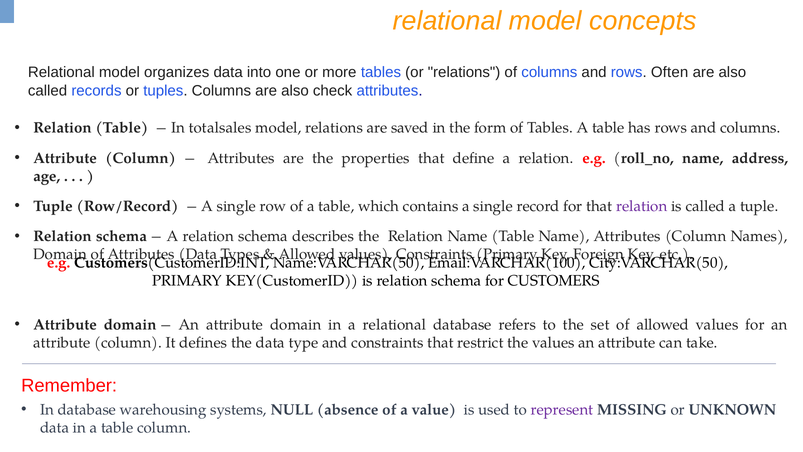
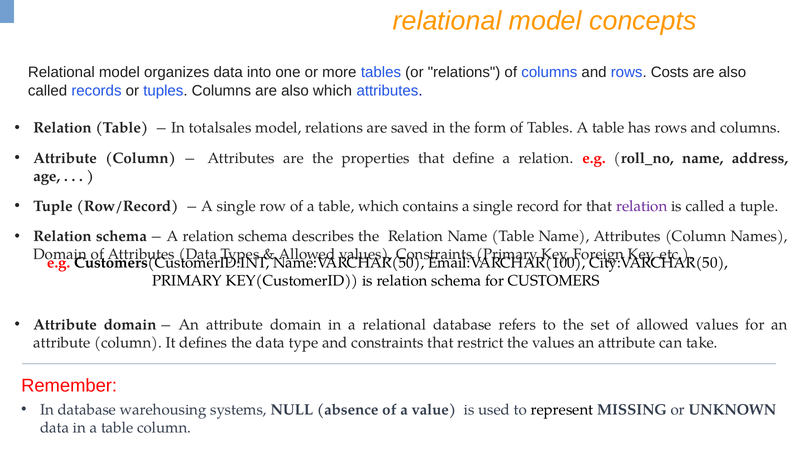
Often: Often -> Costs
also check: check -> which
represent colour: purple -> black
